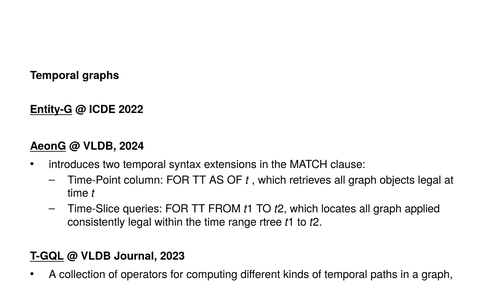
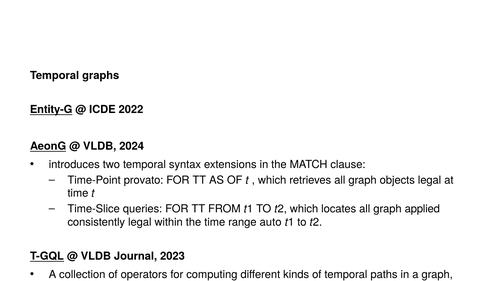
column: column -> provato
rtree: rtree -> auto
